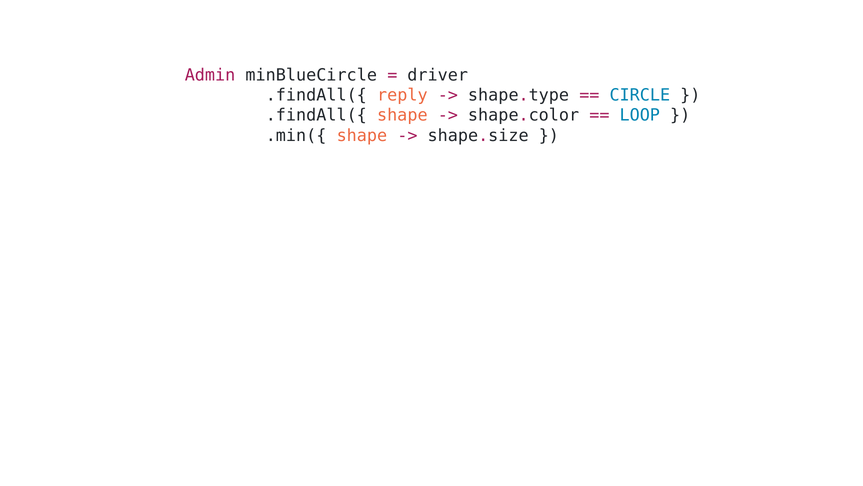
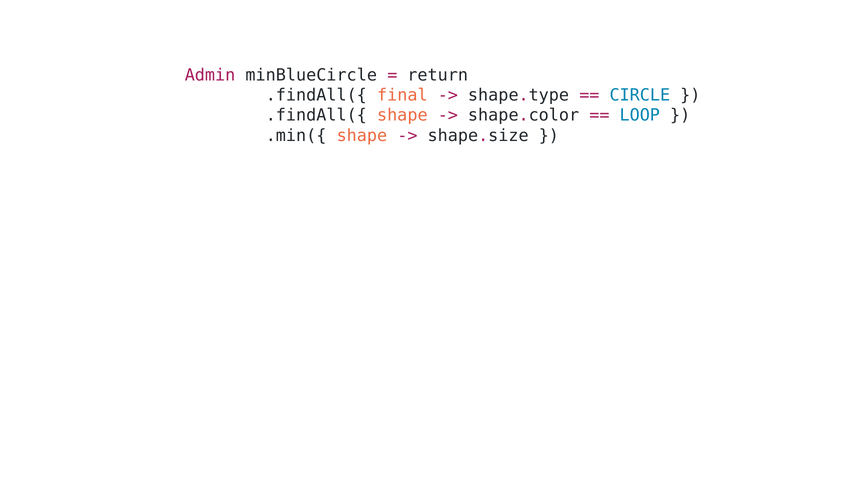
driver: driver -> return
reply: reply -> final
